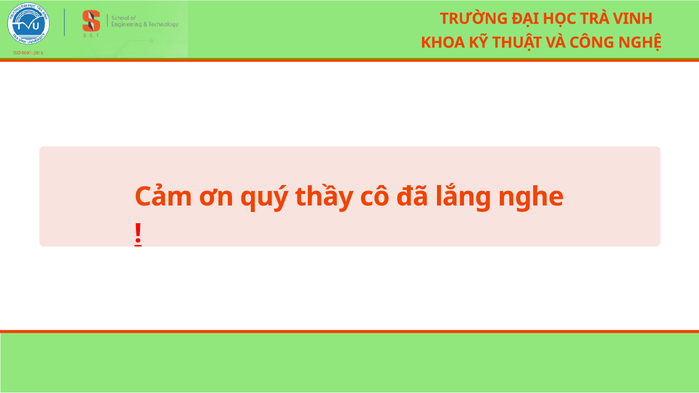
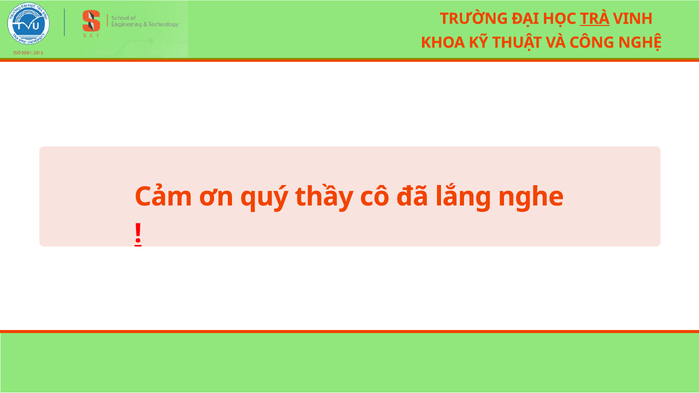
TRÀ underline: none -> present
